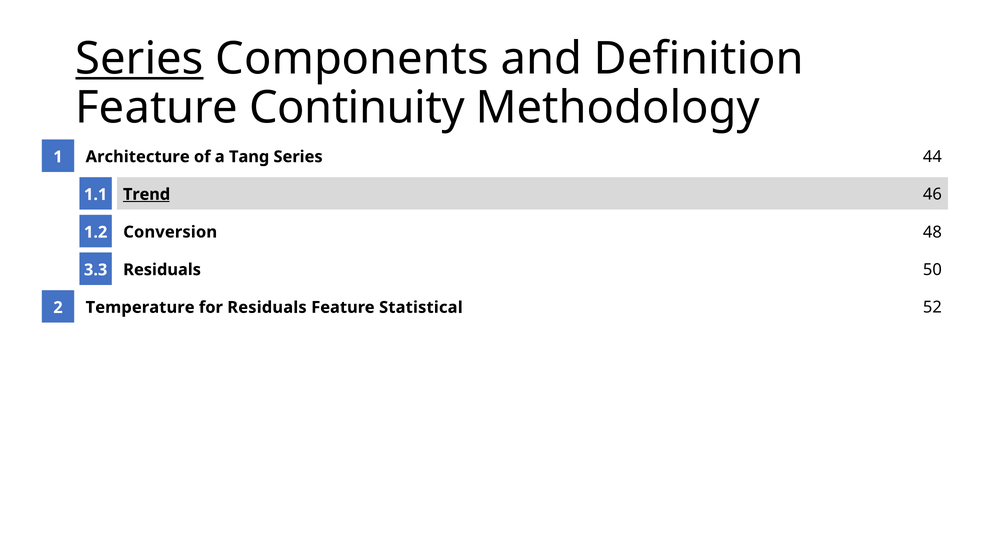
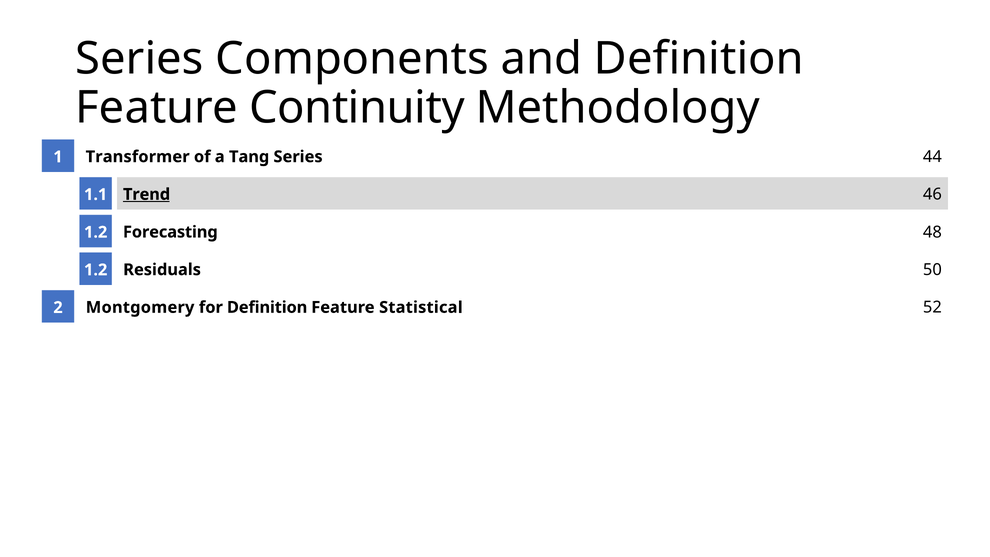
Series at (140, 59) underline: present -> none
Architecture: Architecture -> Transformer
Conversion: Conversion -> Forecasting
3.3 at (96, 270): 3.3 -> 1.2
Temperature: Temperature -> Montgomery
for Residuals: Residuals -> Definition
